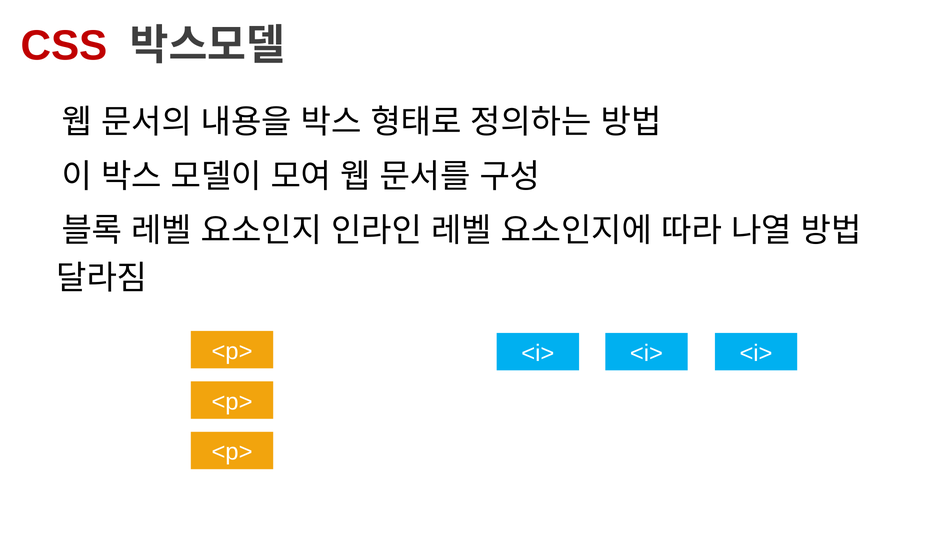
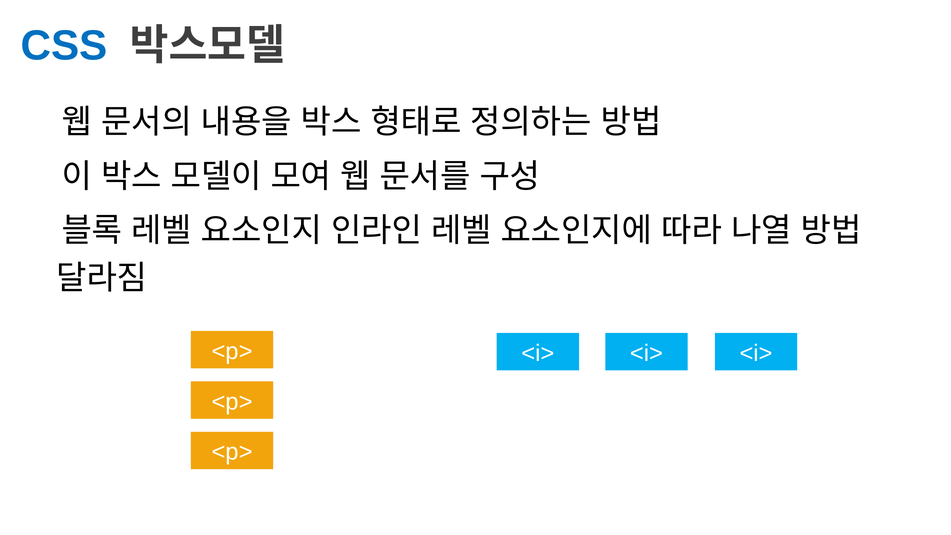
CSS colour: red -> blue
